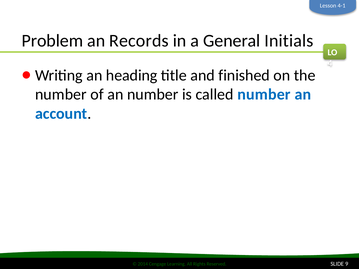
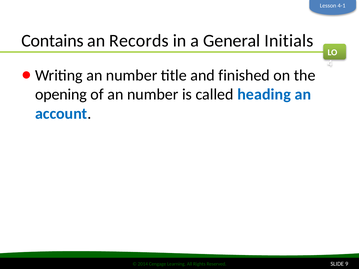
Problem: Problem -> Contains
heading at (132, 75): heading -> number
number at (61, 94): number -> opening
called number: number -> heading
